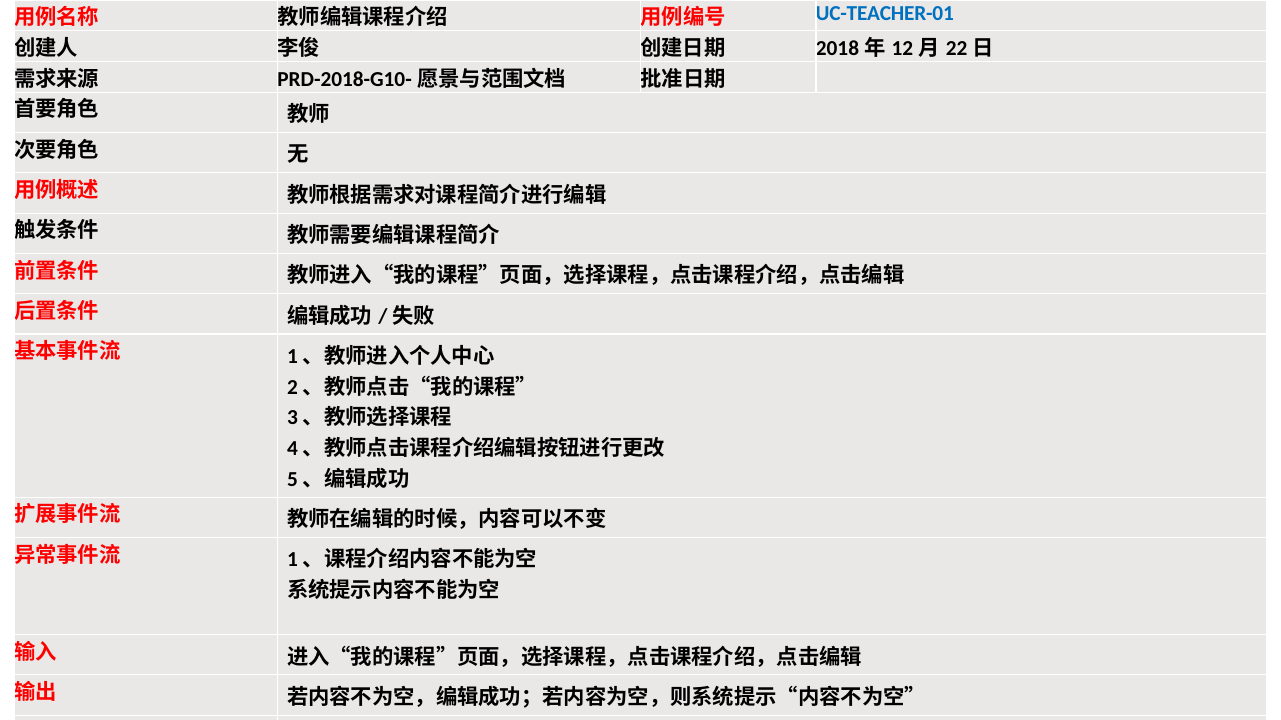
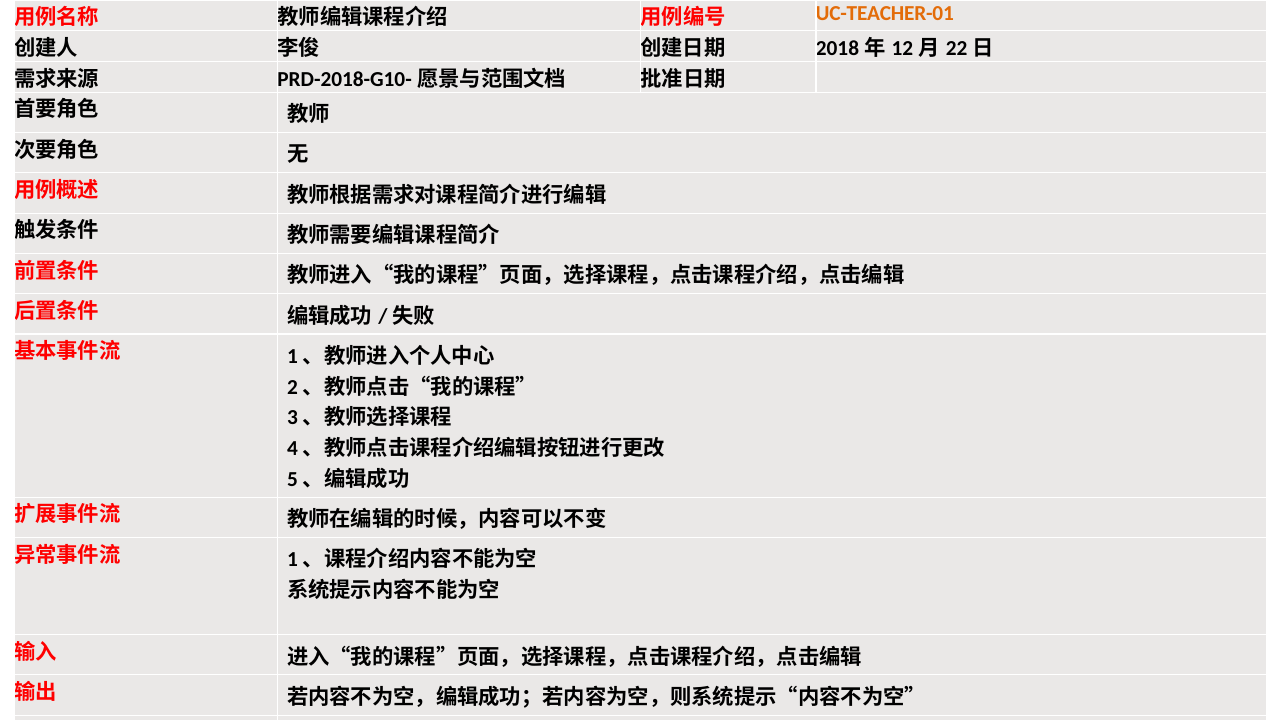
UC-TEACHER-01 colour: blue -> orange
